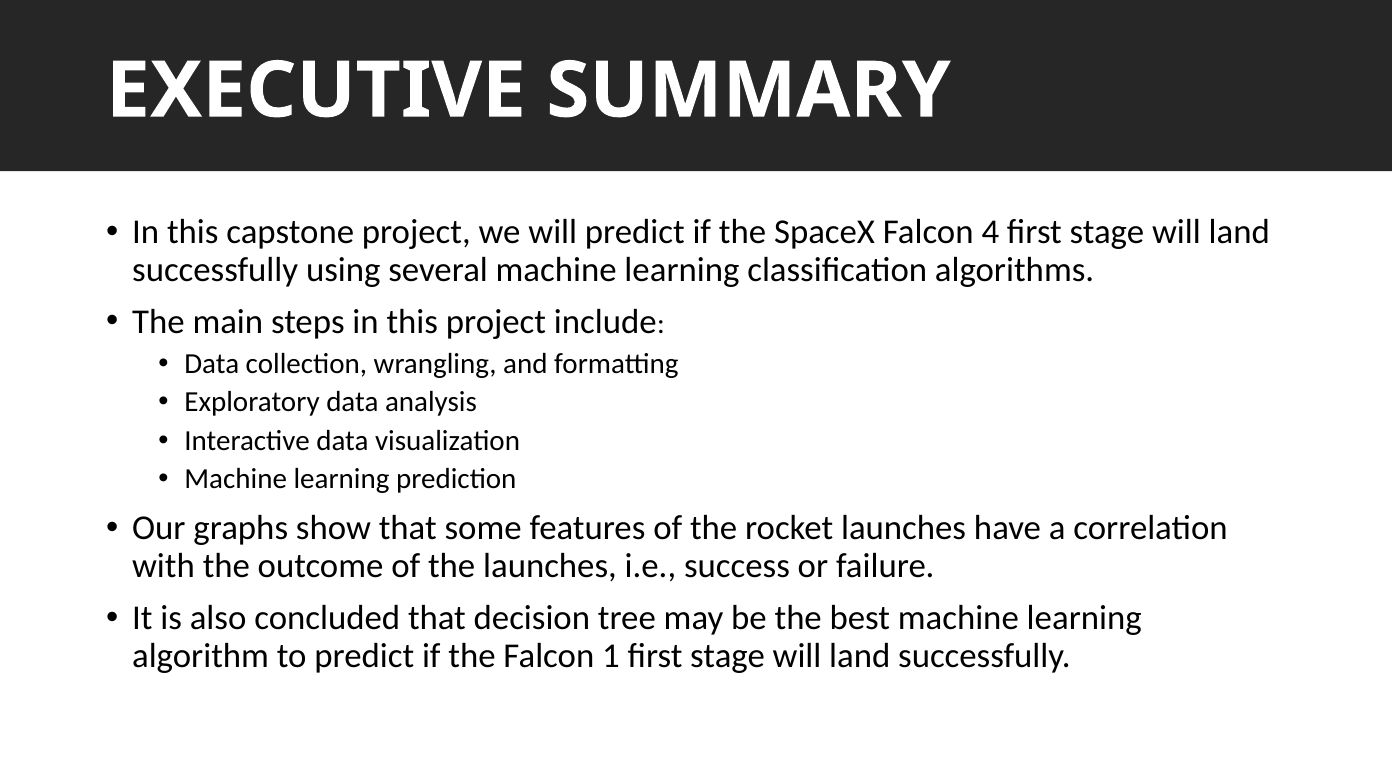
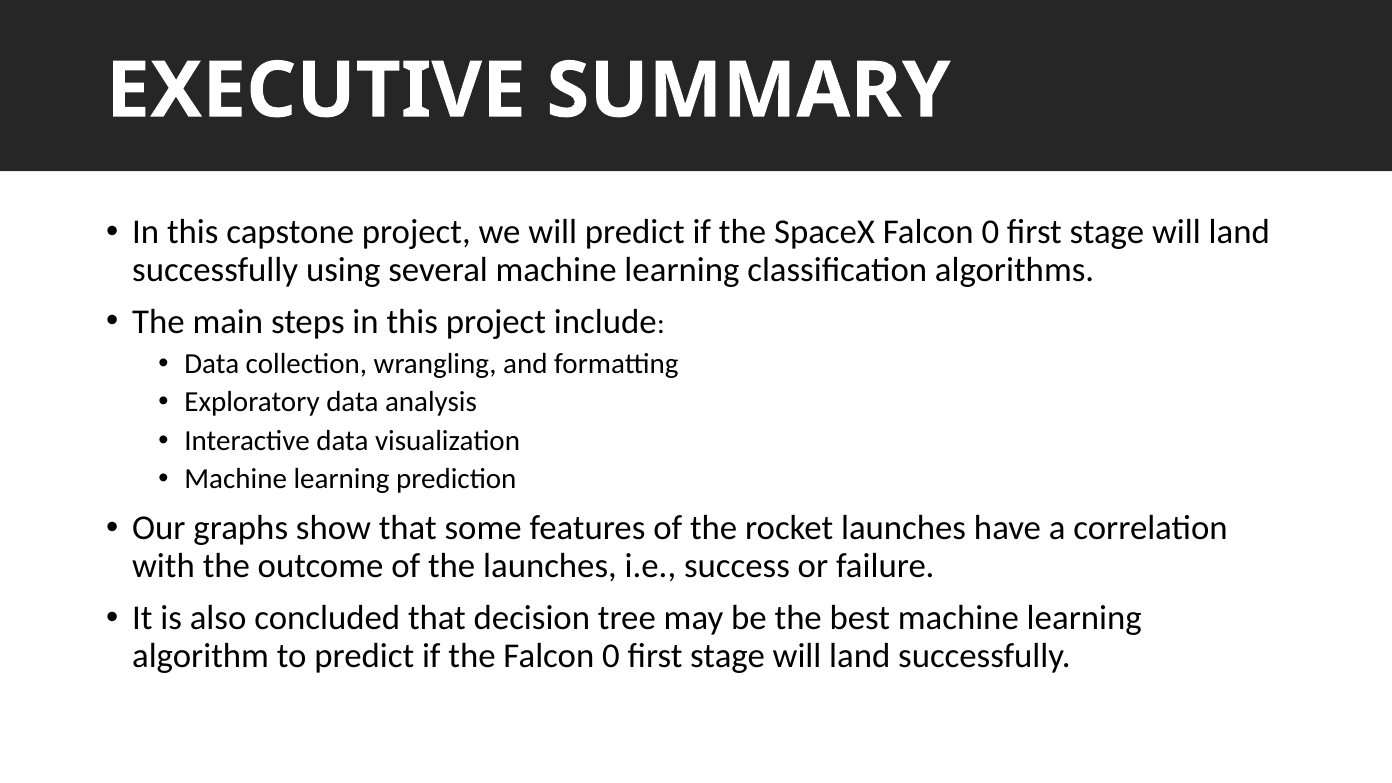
SpaceX Falcon 4: 4 -> 0
the Falcon 1: 1 -> 0
